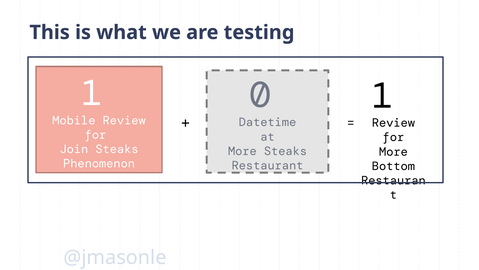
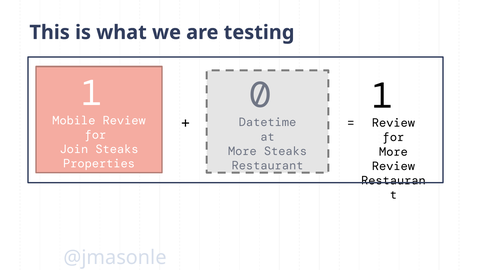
Phenomenon: Phenomenon -> Properties
Bottom at (393, 166): Bottom -> Review
